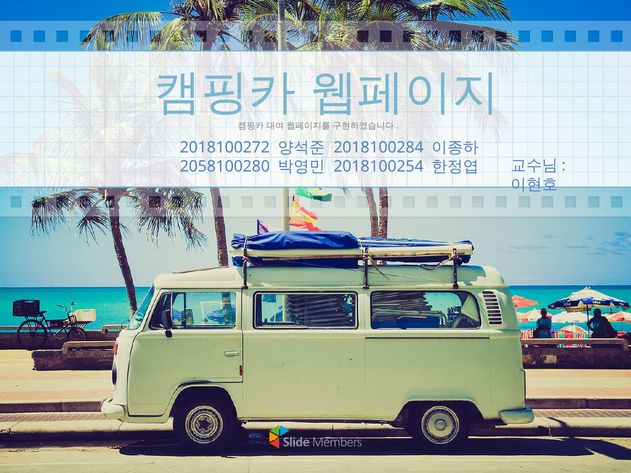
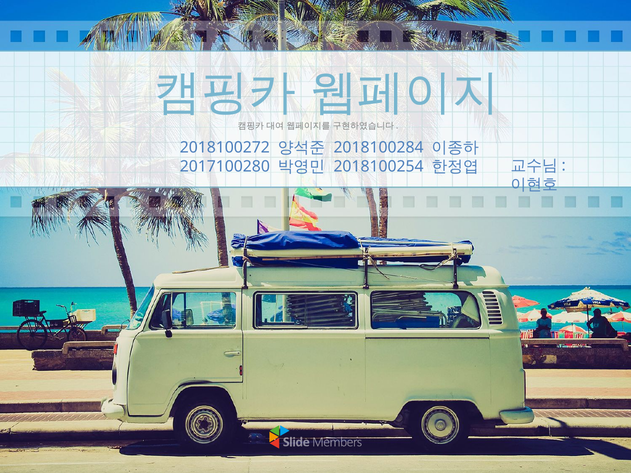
2058100280: 2058100280 -> 2017100280
